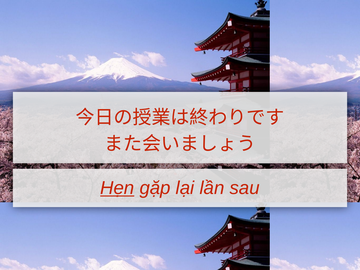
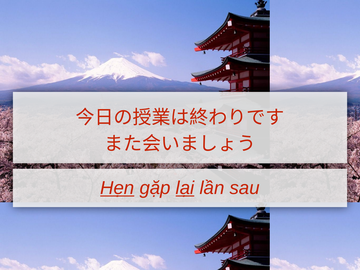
lại underline: none -> present
